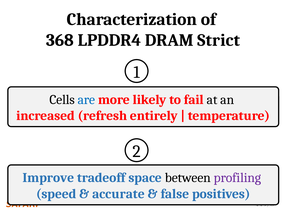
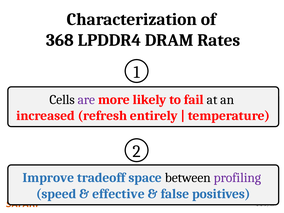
Strict: Strict -> Rates
are colour: blue -> purple
accurate: accurate -> effective
